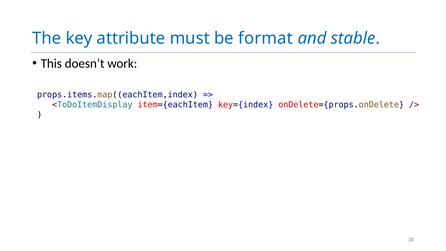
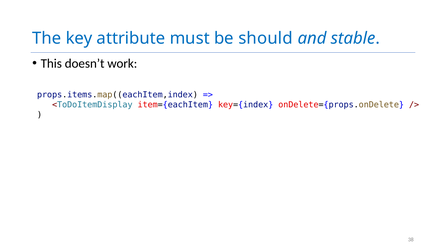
format: format -> should
